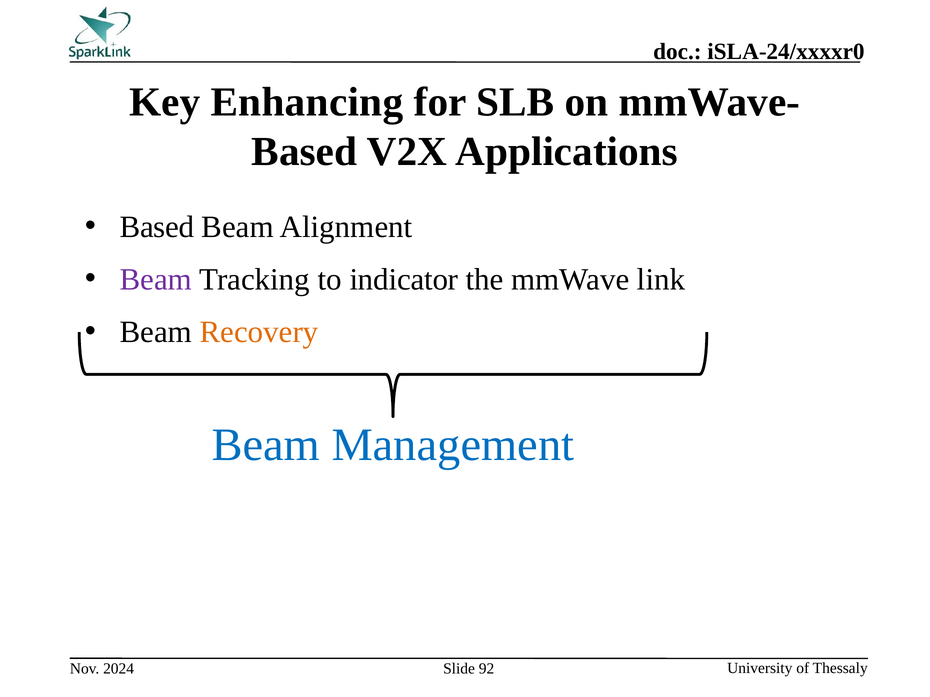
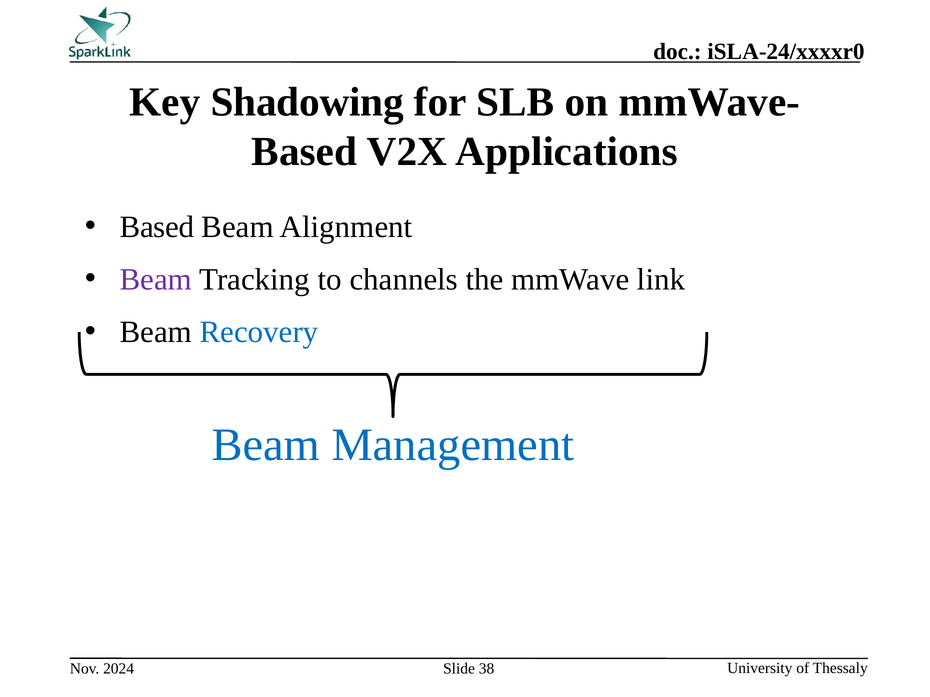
Enhancing: Enhancing -> Shadowing
indicator: indicator -> channels
Recovery colour: orange -> blue
92: 92 -> 38
